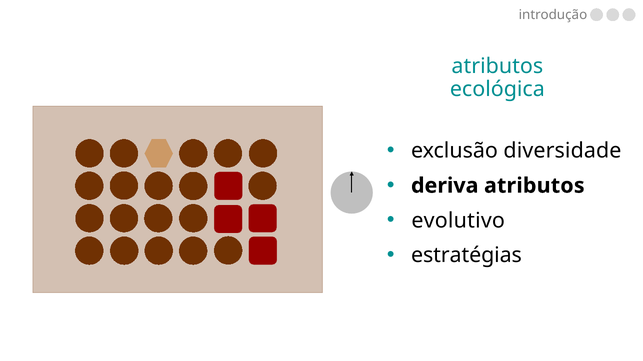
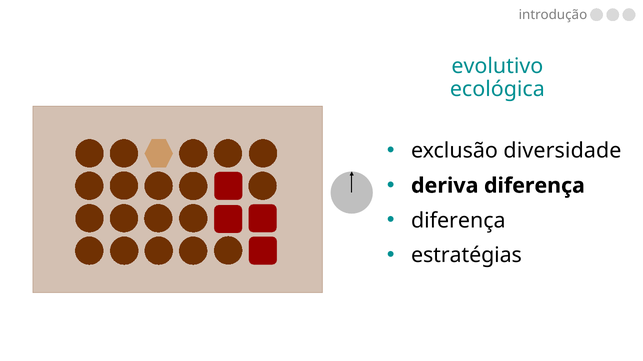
atributos at (497, 66): atributos -> evolutivo
deriva atributos: atributos -> diferença
evolutivo at (458, 221): evolutivo -> diferença
